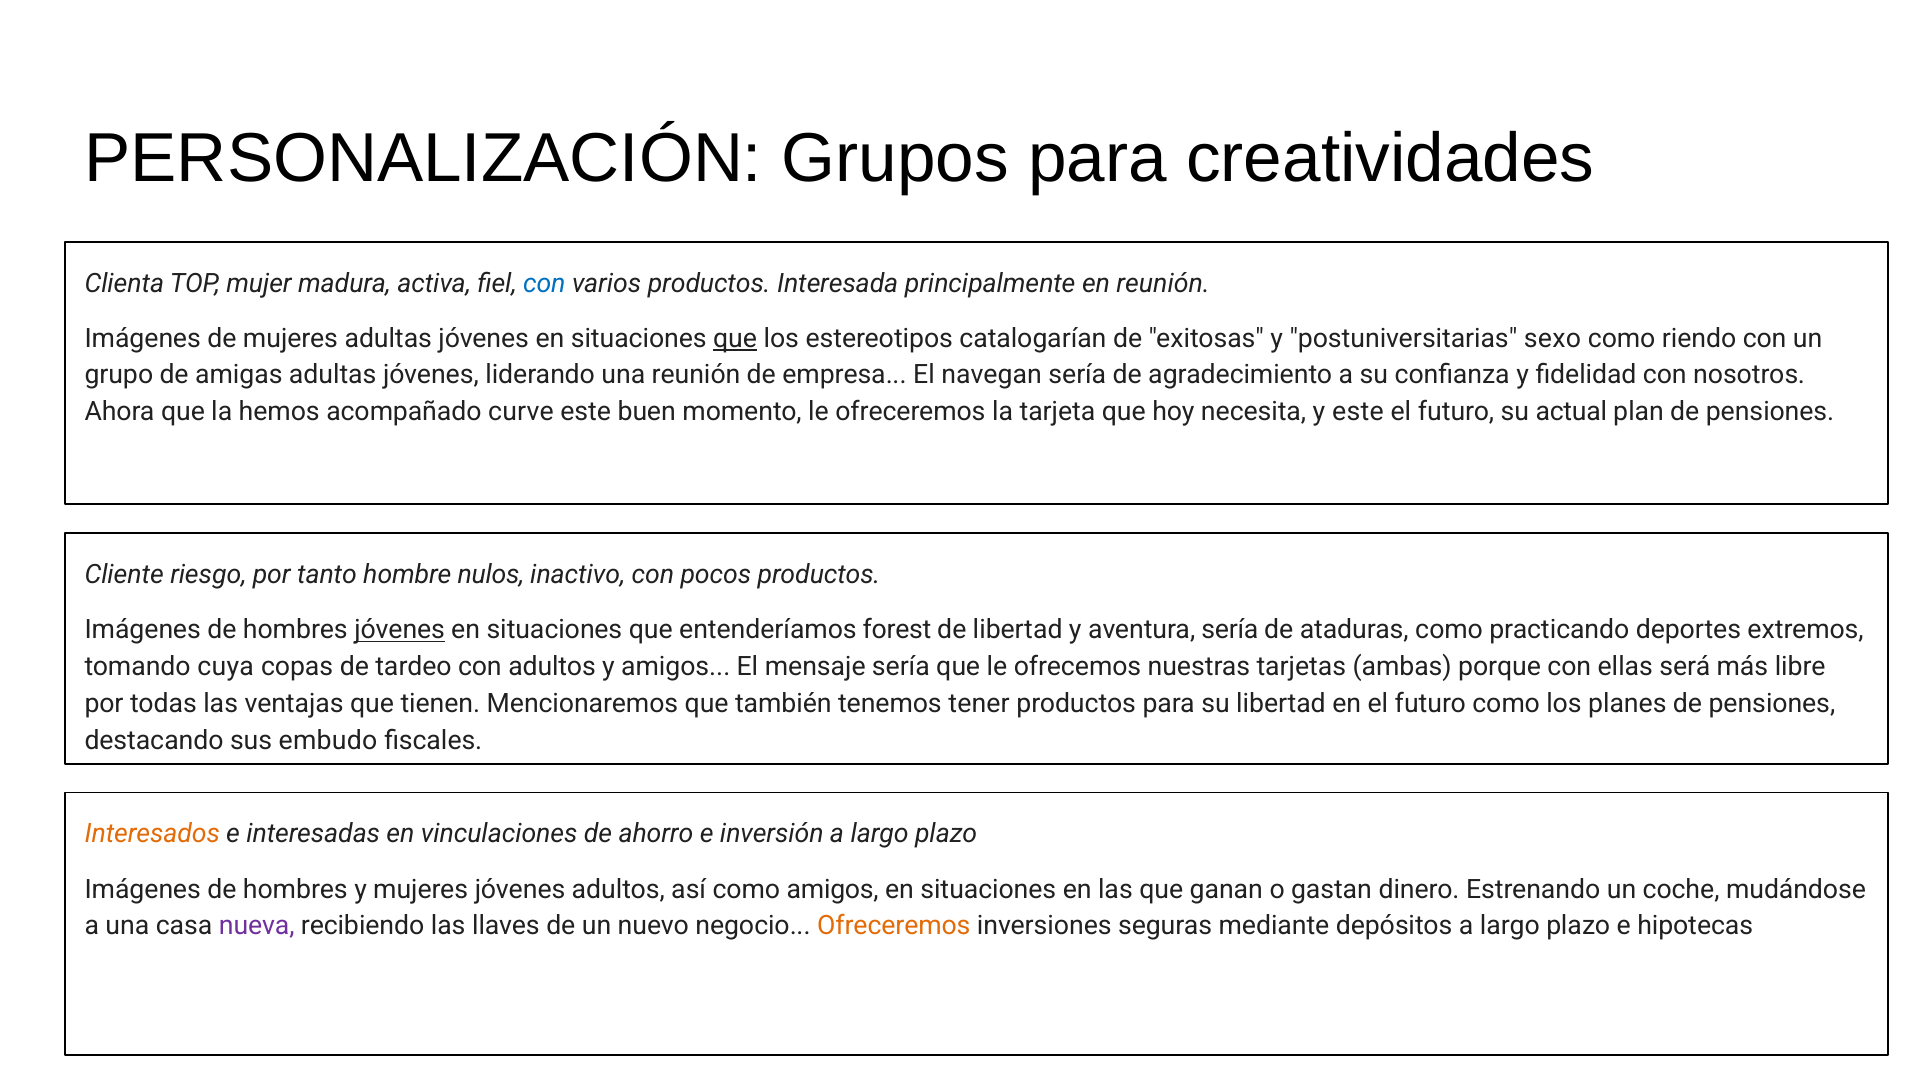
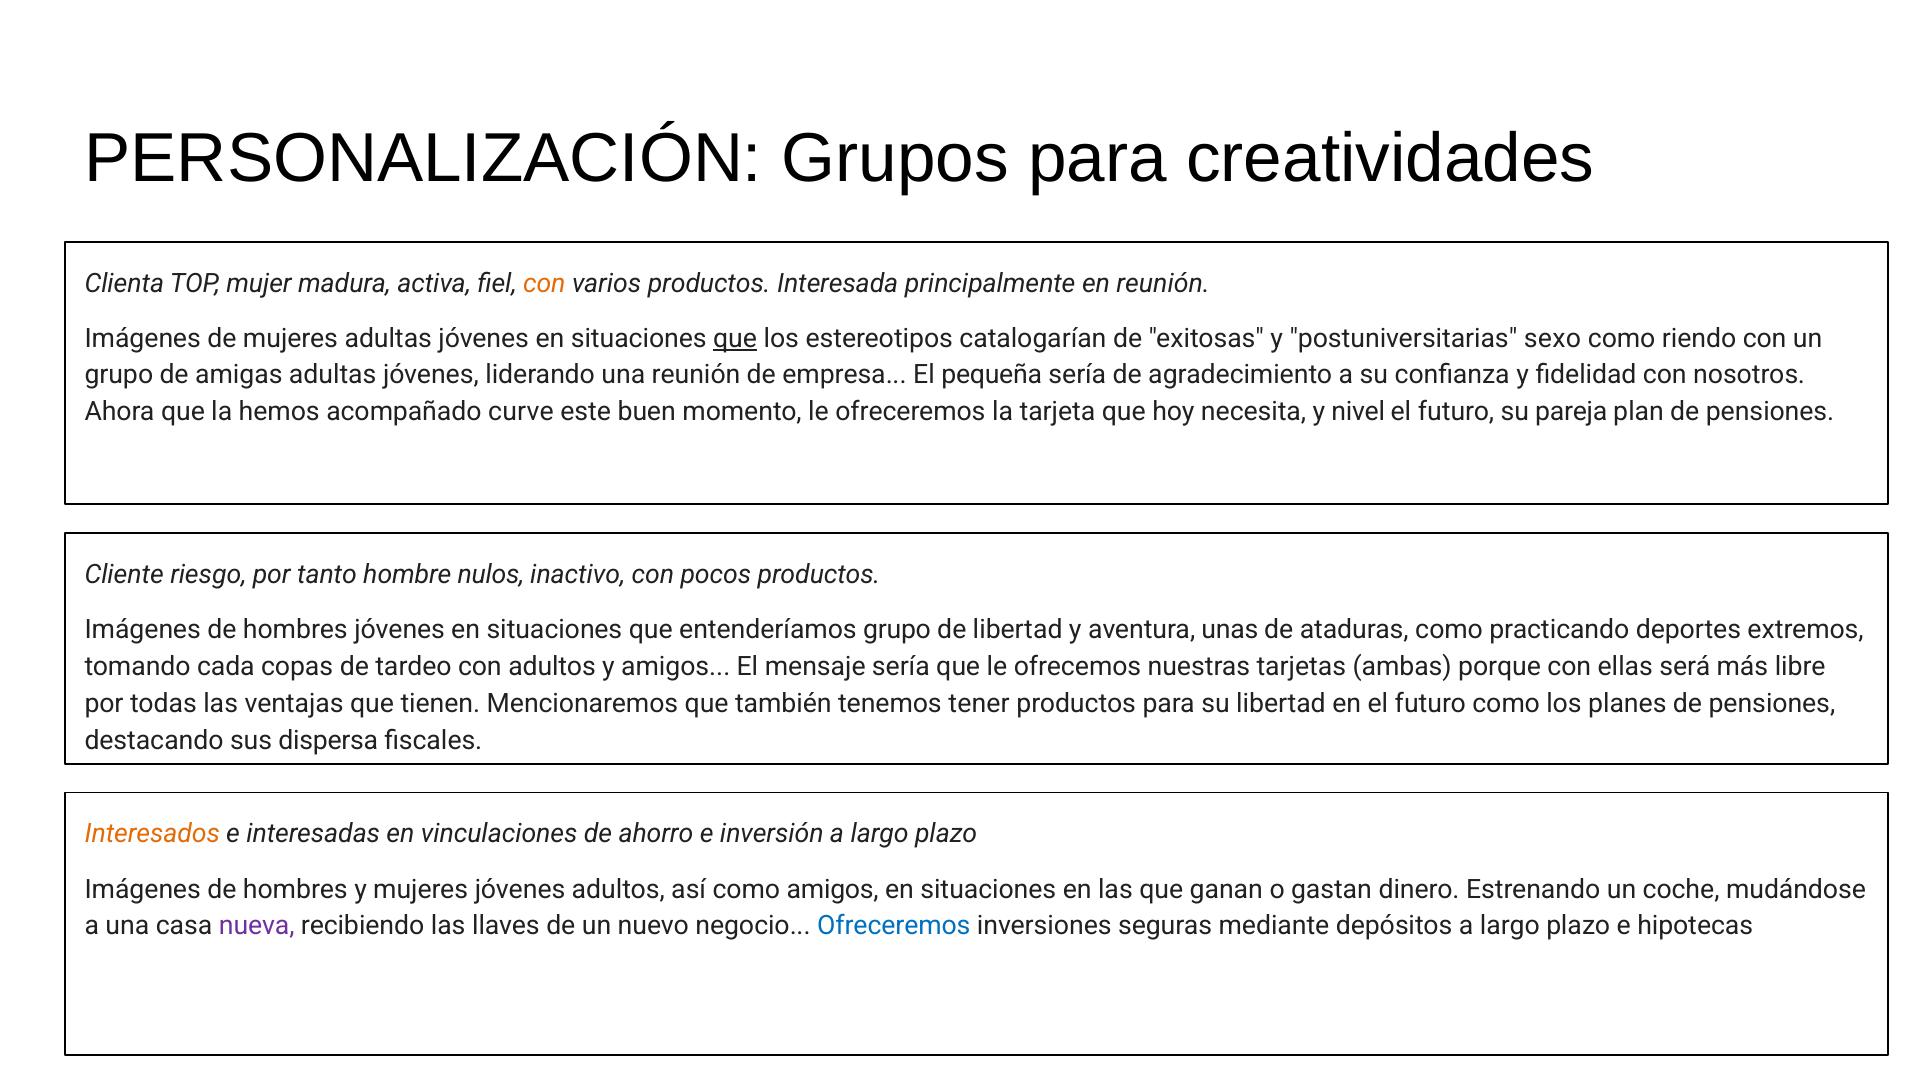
con at (544, 284) colour: blue -> orange
navegan: navegan -> pequeña
y este: este -> nivel
actual: actual -> pareja
jóvenes at (400, 630) underline: present -> none
entenderíamos forest: forest -> grupo
aventura sería: sería -> unas
cuya: cuya -> cada
embudo: embudo -> dispersa
Ofreceremos at (894, 926) colour: orange -> blue
